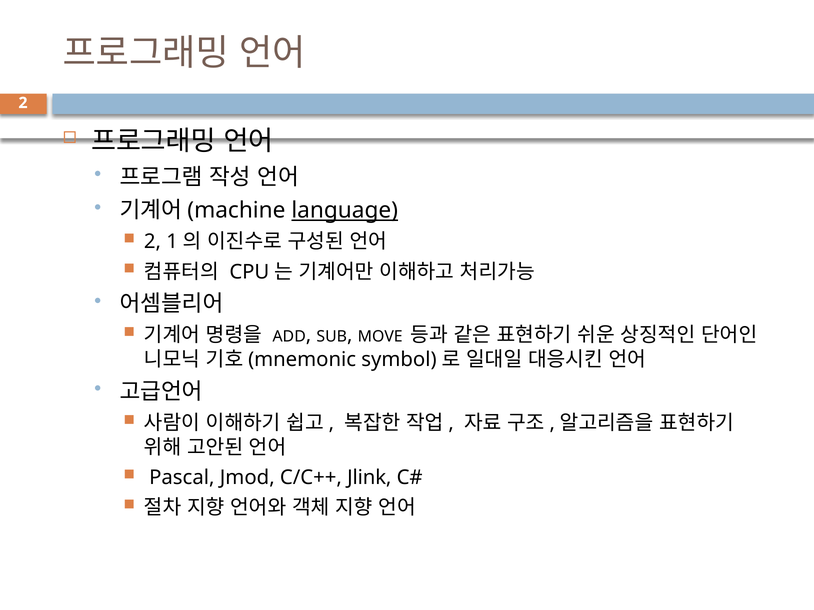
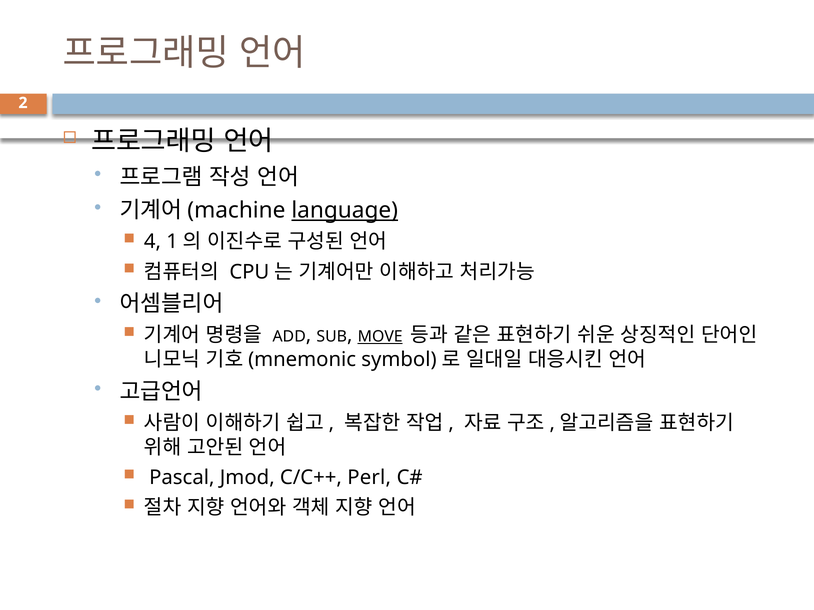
2 at (152, 242): 2 -> 4
MOVE underline: none -> present
Jlink: Jlink -> Perl
